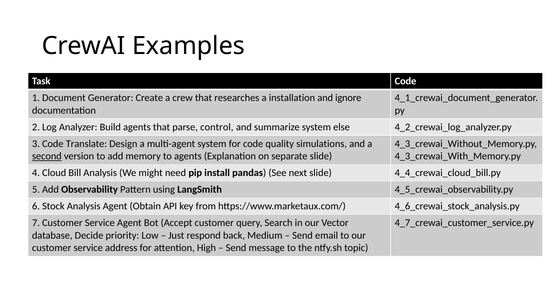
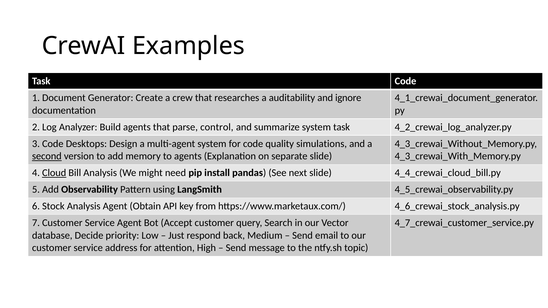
installation: installation -> auditability
system else: else -> task
Translate: Translate -> Desktops
Cloud underline: none -> present
